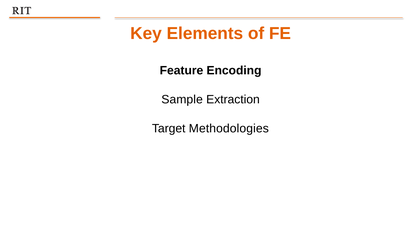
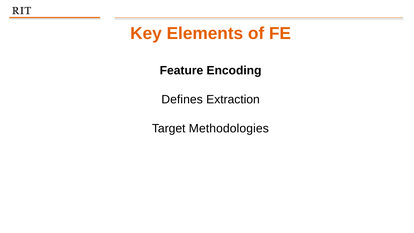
Sample: Sample -> Defines
